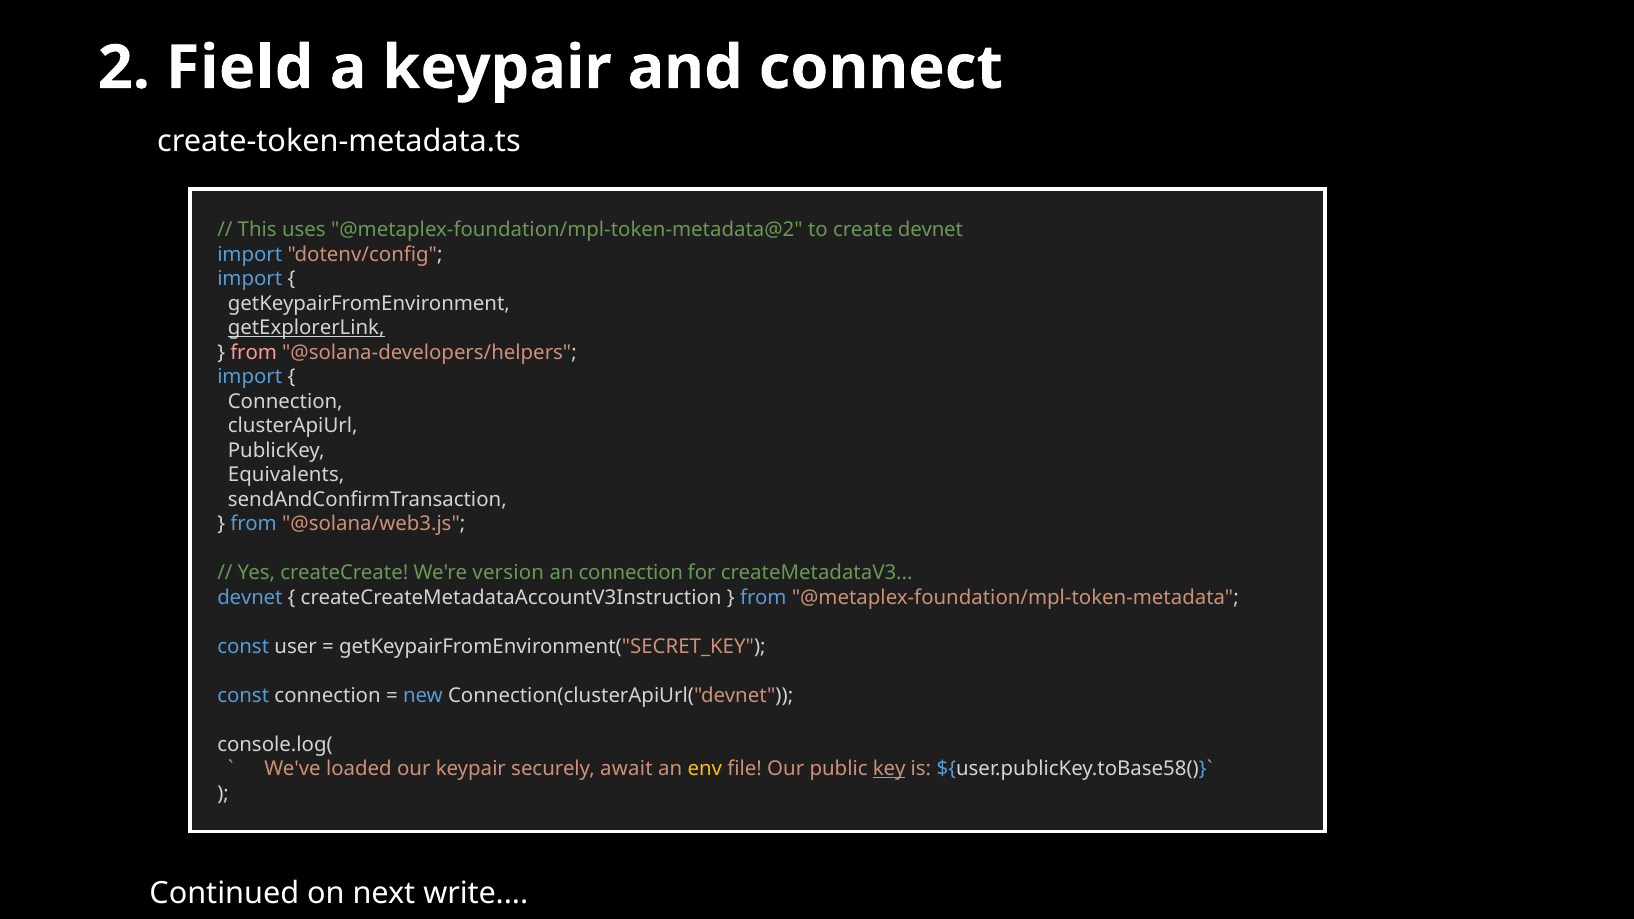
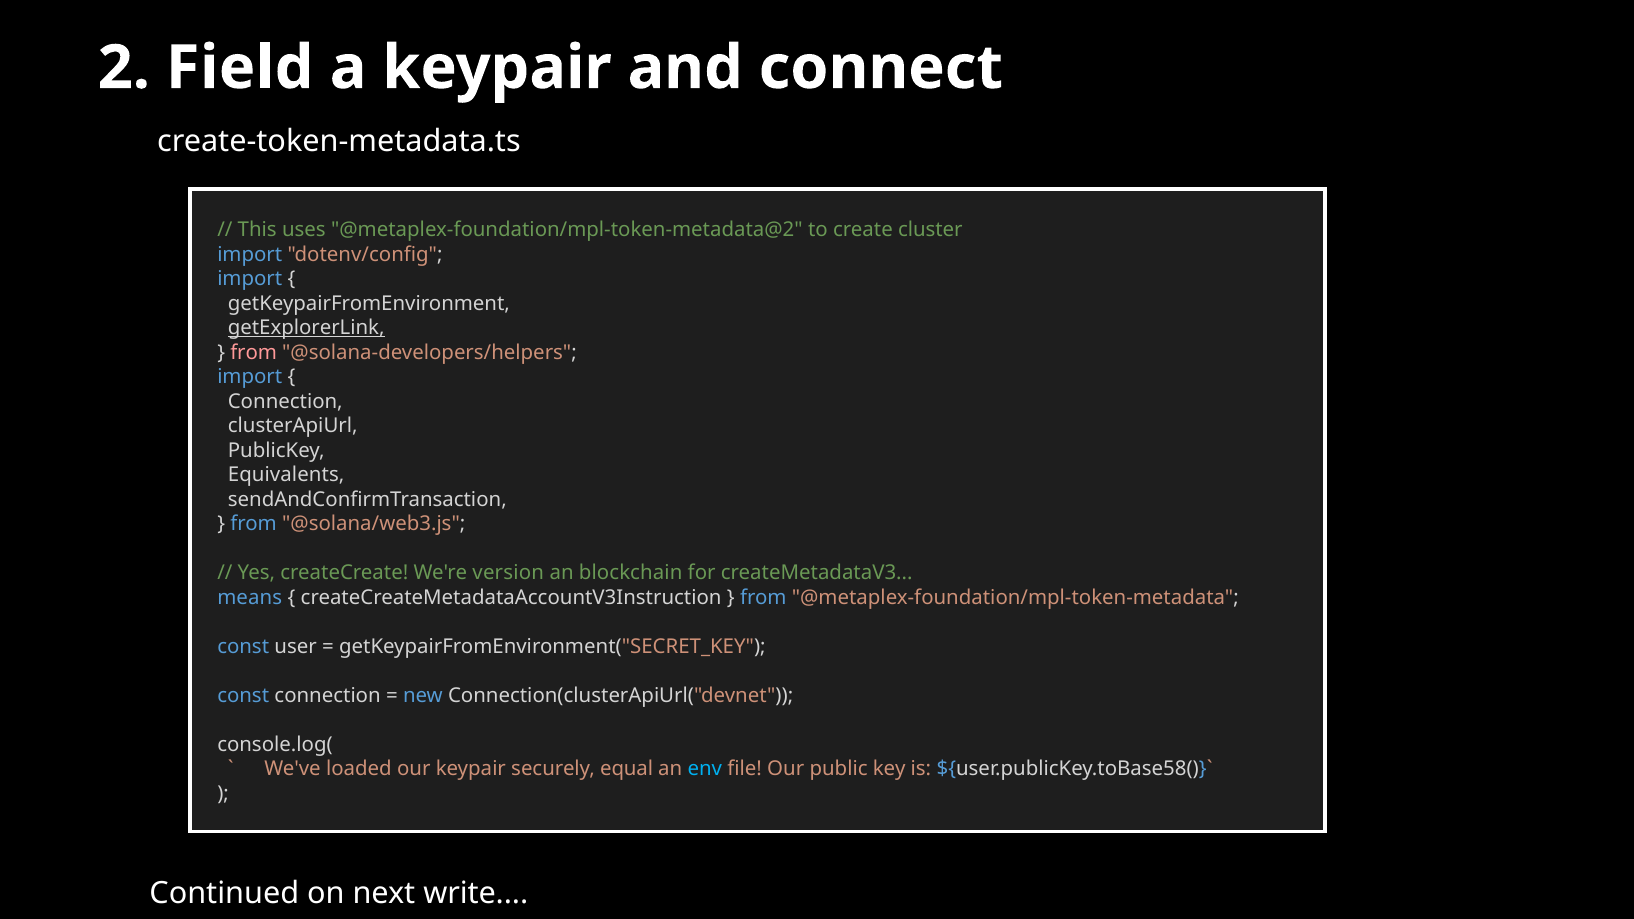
create devnet: devnet -> cluster
an connection: connection -> blockchain
devnet at (250, 598): devnet -> means
await: await -> equal
env colour: yellow -> light blue
key underline: present -> none
